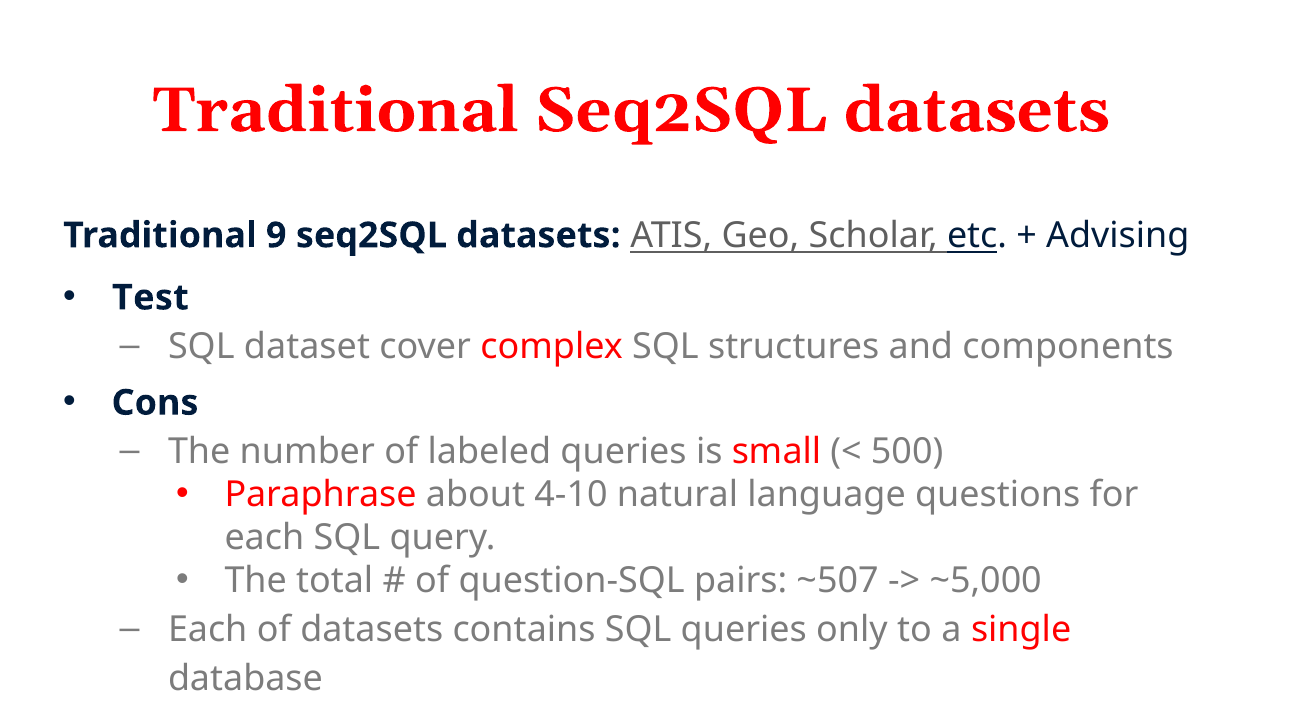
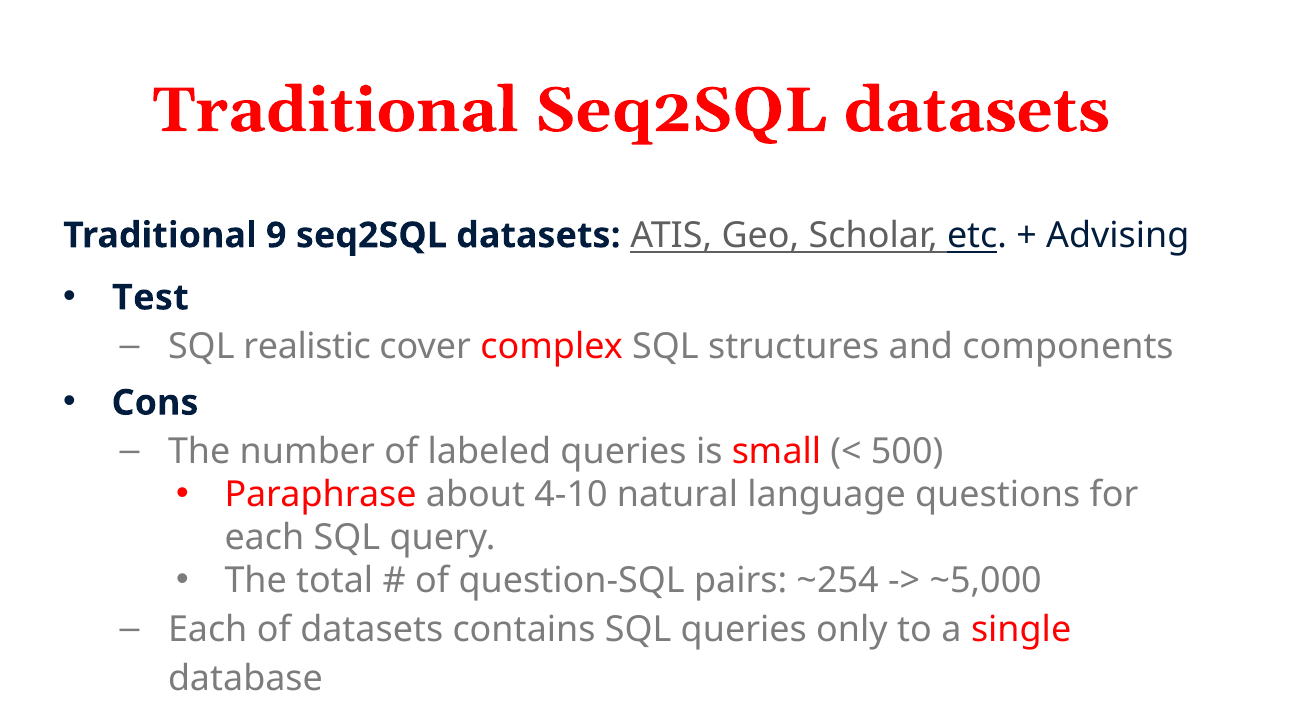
dataset: dataset -> realistic
~507: ~507 -> ~254
